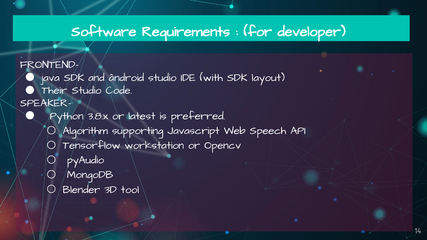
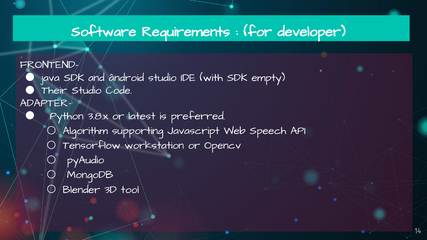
layout: layout -> empty
SPEAKER-: SPEAKER- -> ADAPTER-
